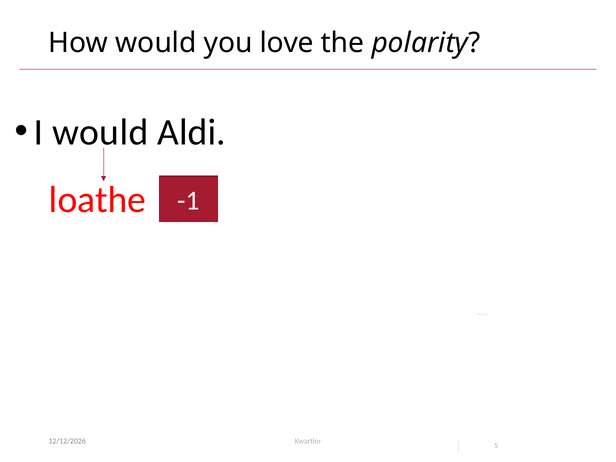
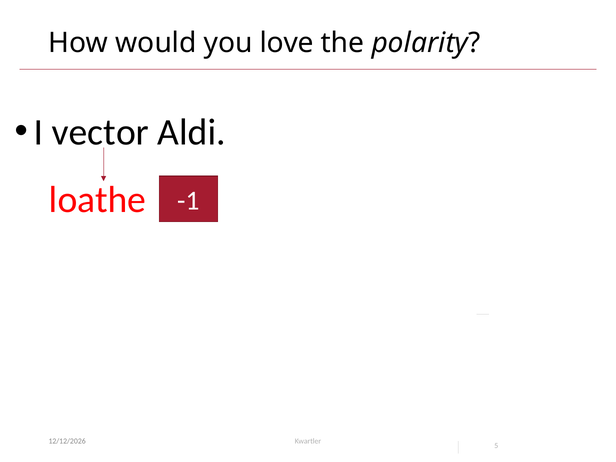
I would: would -> vector
